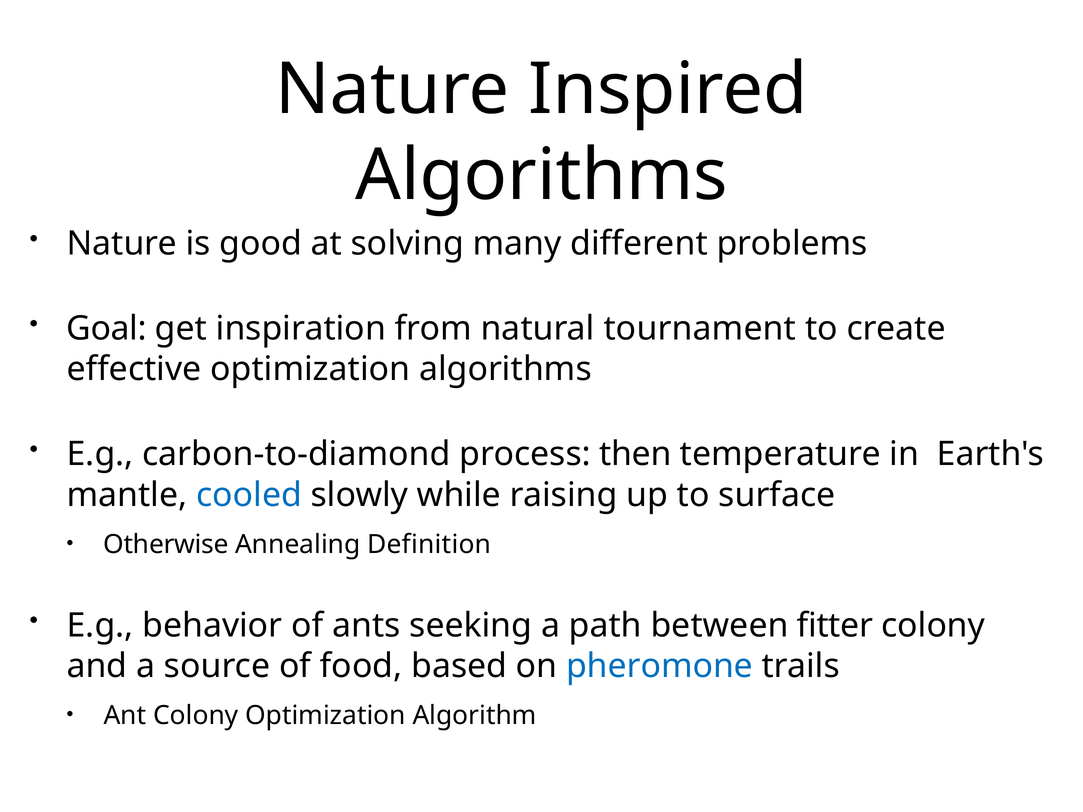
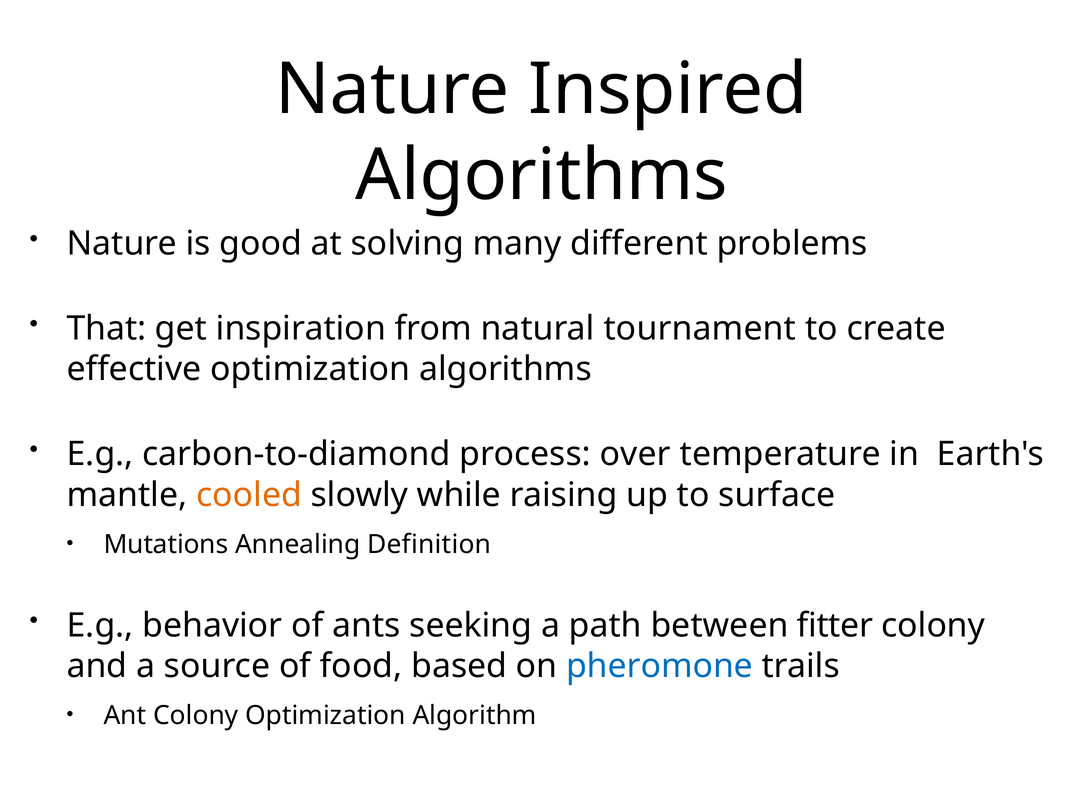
Goal: Goal -> That
then: then -> over
cooled colour: blue -> orange
Otherwise: Otherwise -> Mutations
